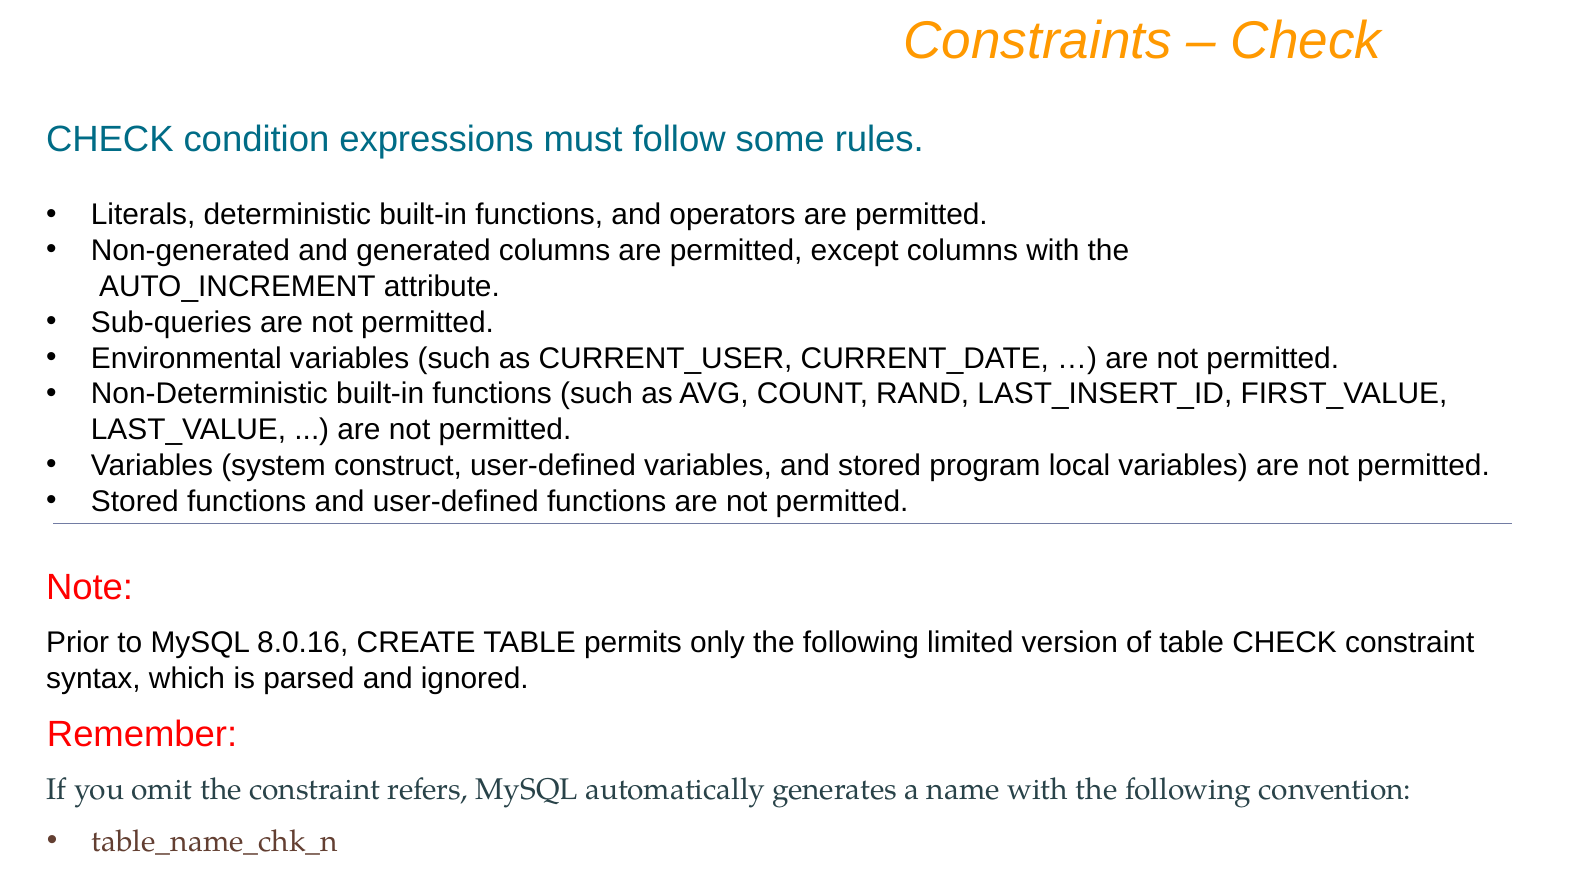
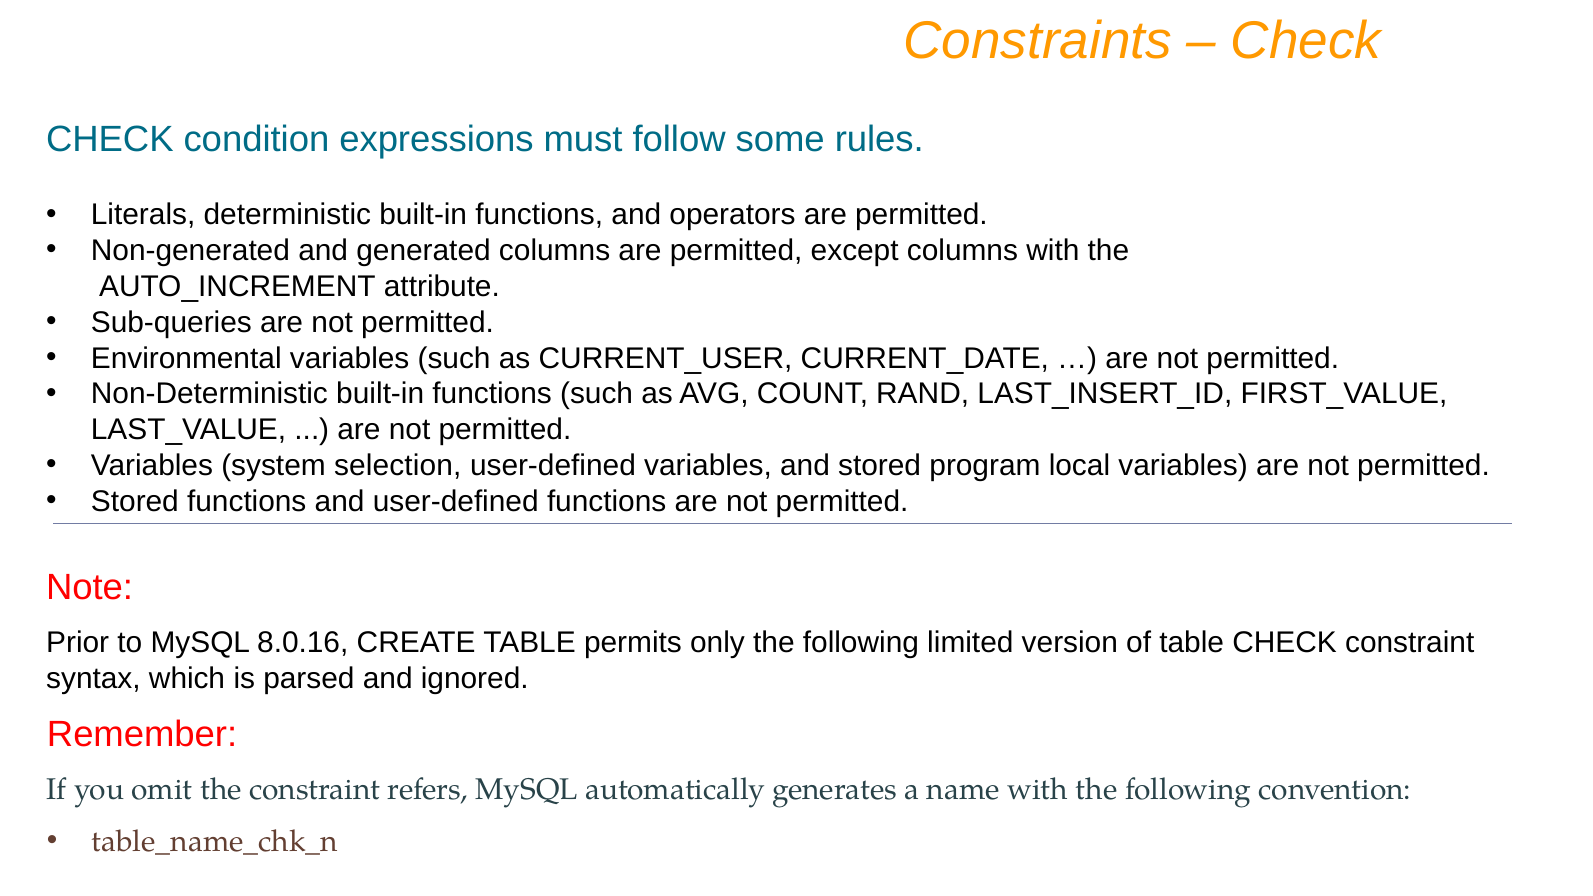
construct: construct -> selection
